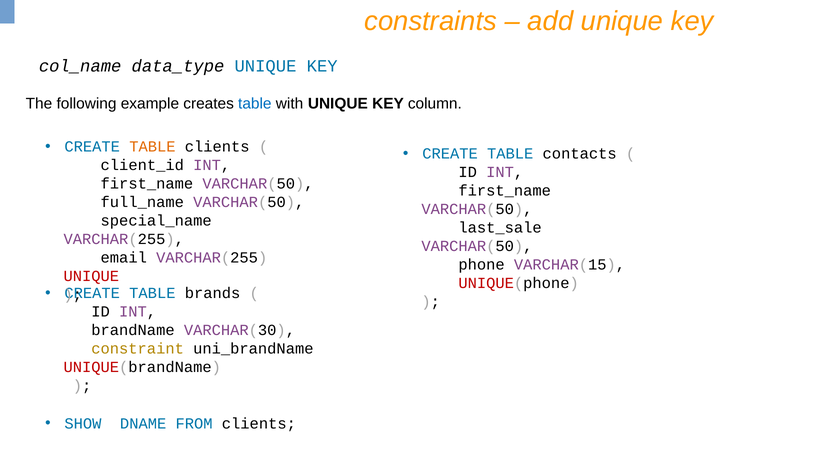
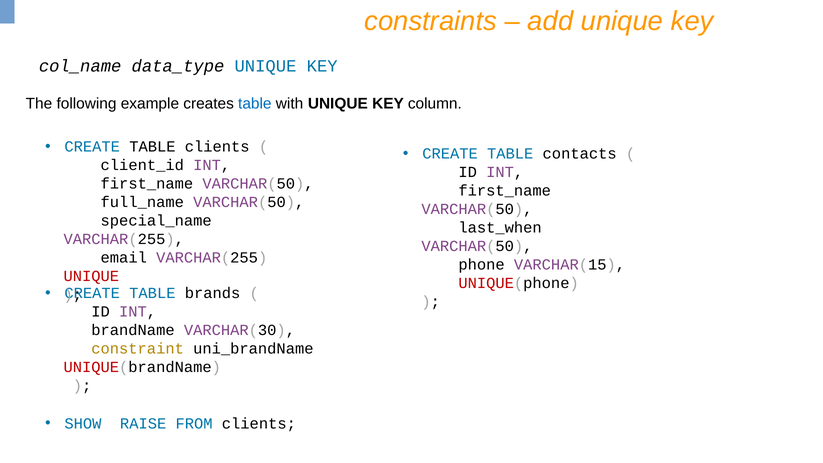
TABLE at (152, 147) colour: orange -> black
last_sale: last_sale -> last_when
DNAME: DNAME -> RAISE
